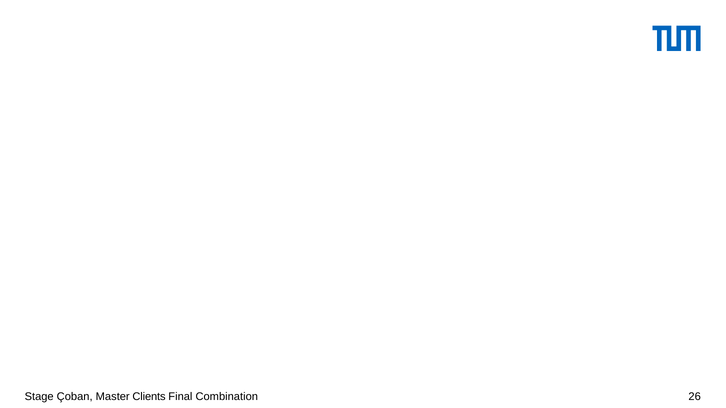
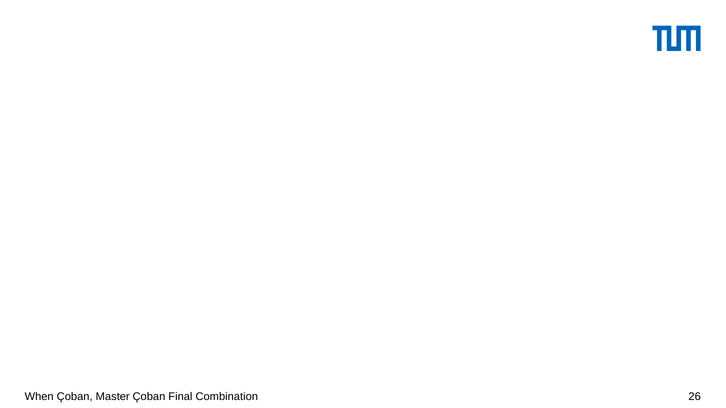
Stage: Stage -> When
Master Clients: Clients -> Çoban
